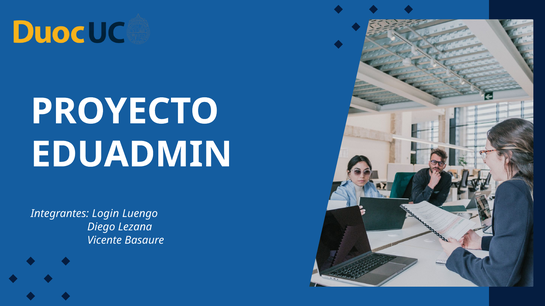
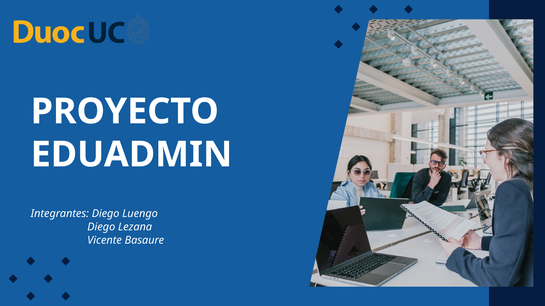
Integrantes Login: Login -> Diego
